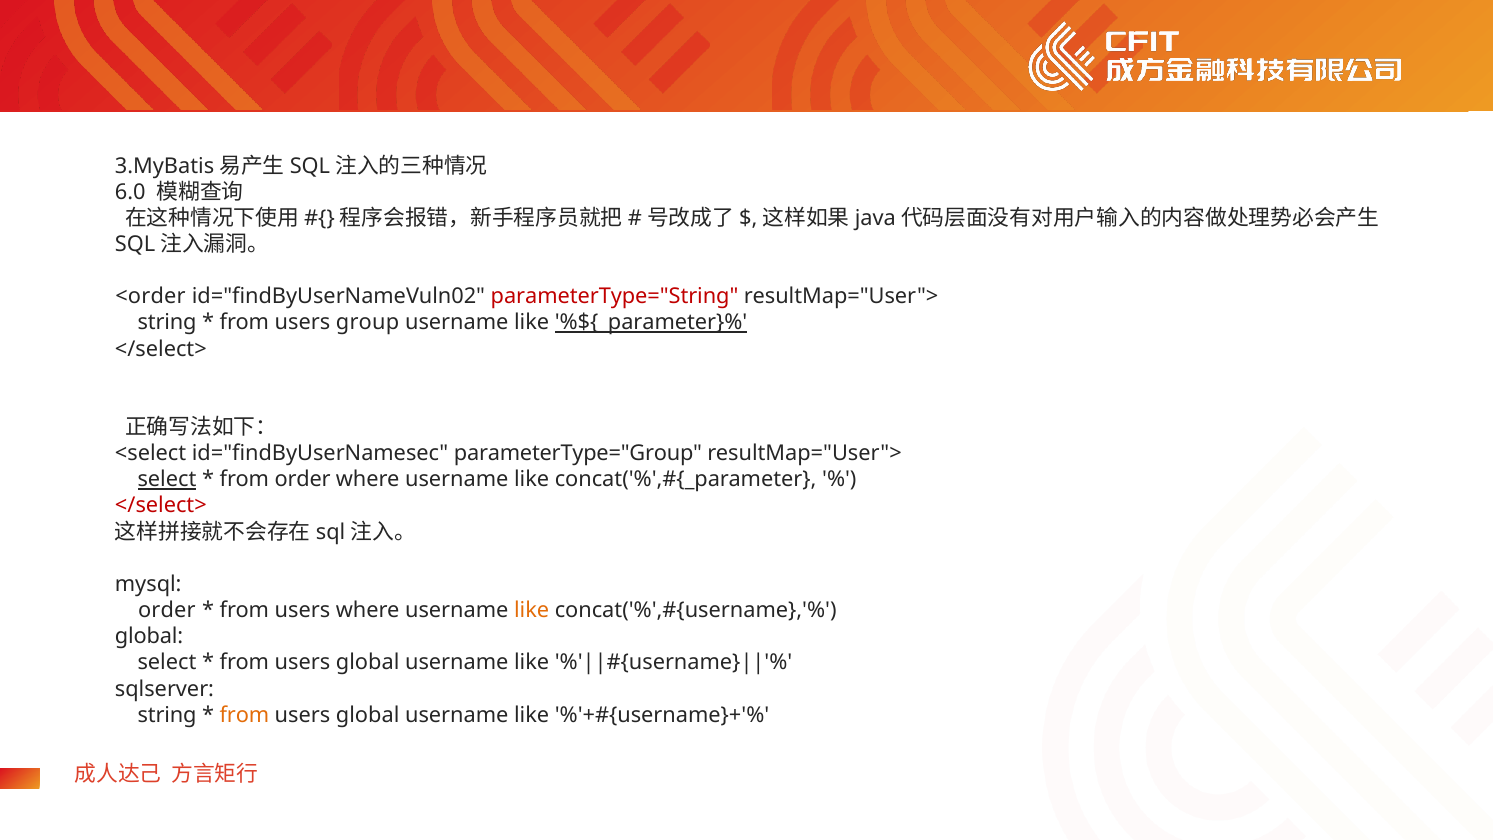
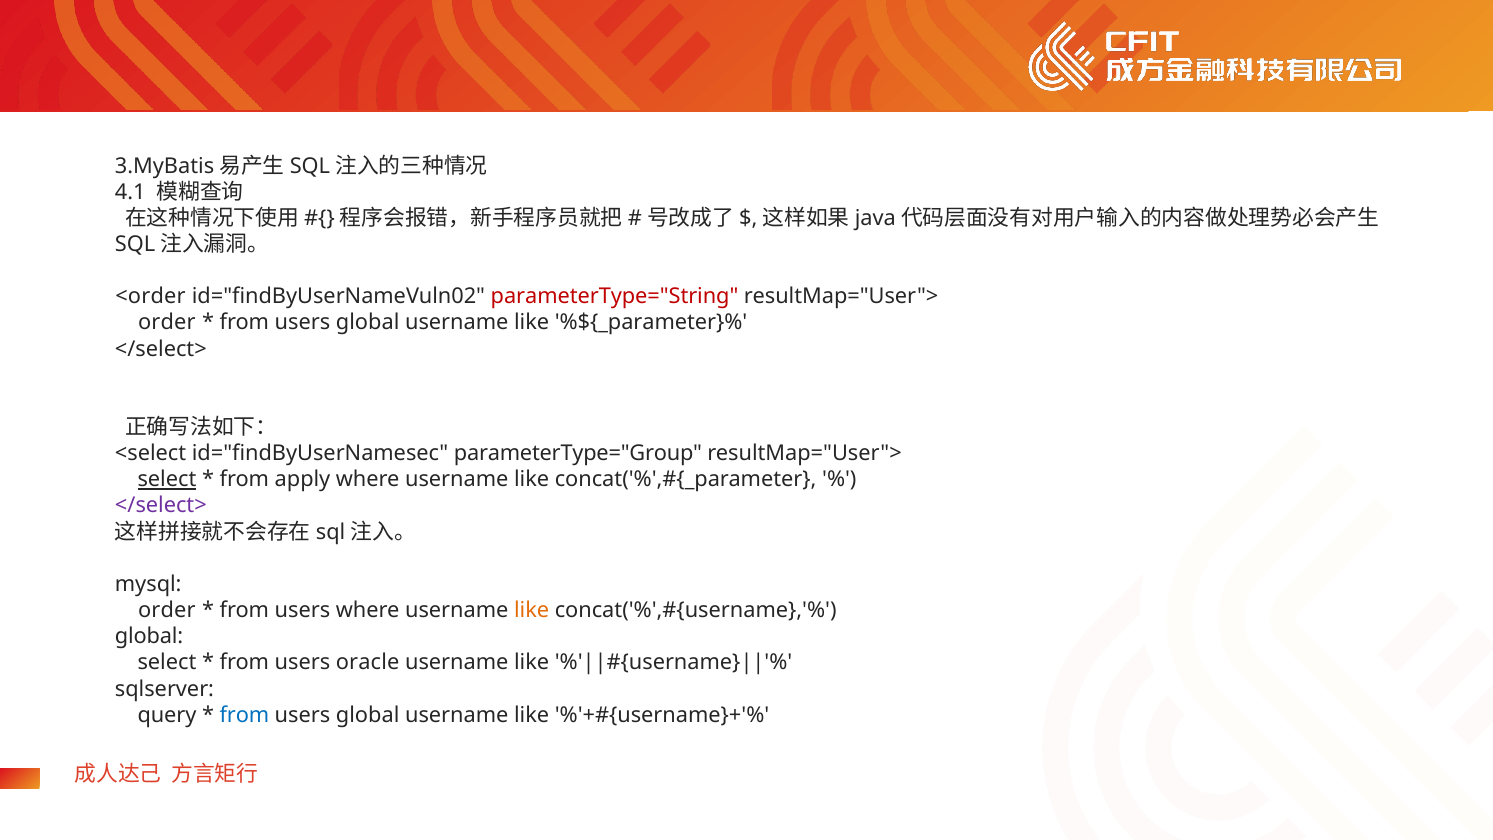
6.0: 6.0 -> 4.1
string at (167, 323): string -> order
group at (368, 323): group -> global
%${_parameter}% underline: present -> none
from order: order -> apply
</select> at (161, 506) colour: red -> purple
global at (368, 663): global -> oracle
string at (167, 715): string -> query
from at (244, 715) colour: orange -> blue
